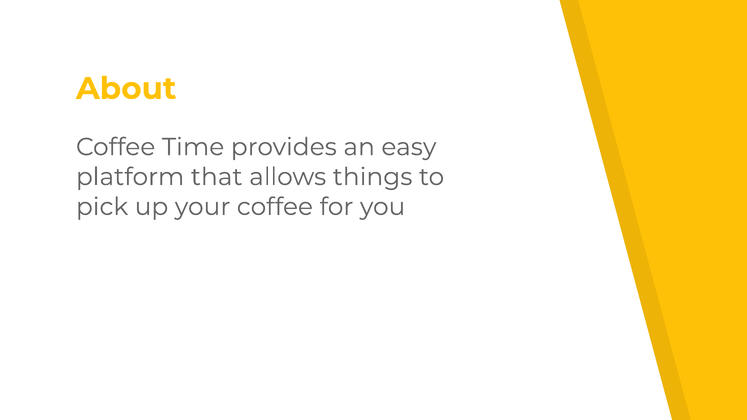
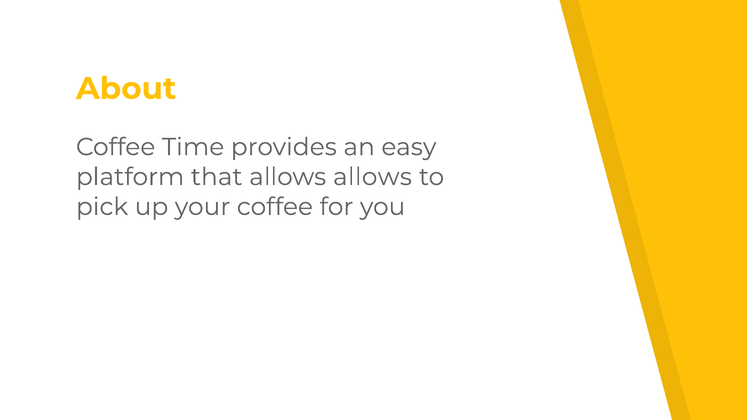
allows things: things -> allows
